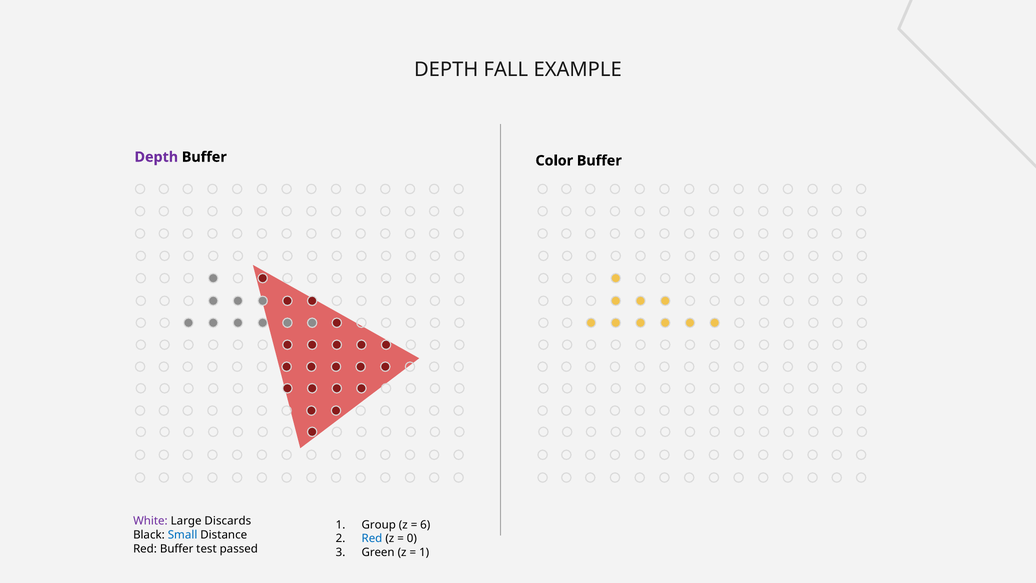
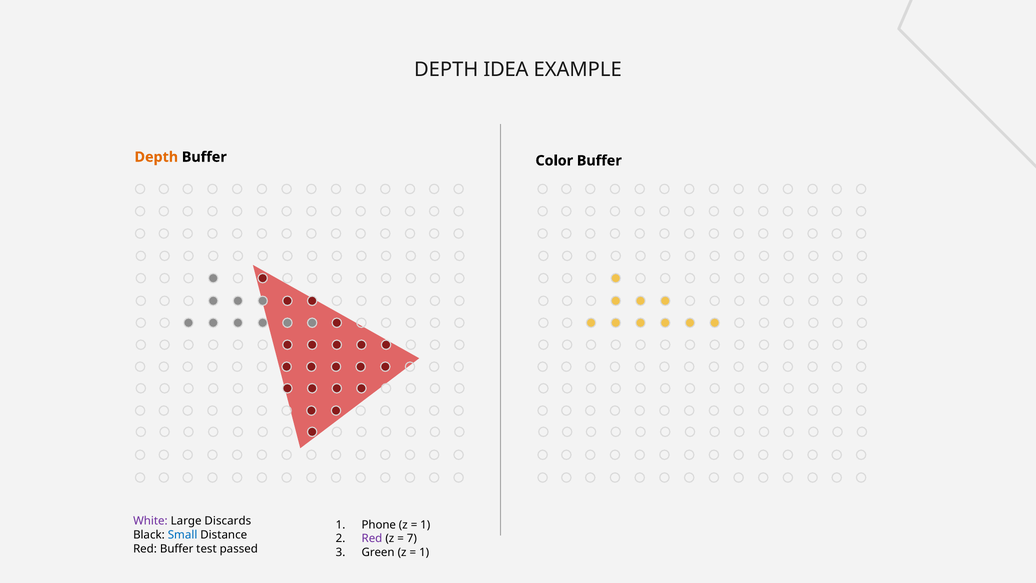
FALL: FALL -> IDEA
Depth at (156, 157) colour: purple -> orange
Group: Group -> Phone
6 at (425, 525): 6 -> 1
Red at (372, 538) colour: blue -> purple
0: 0 -> 7
